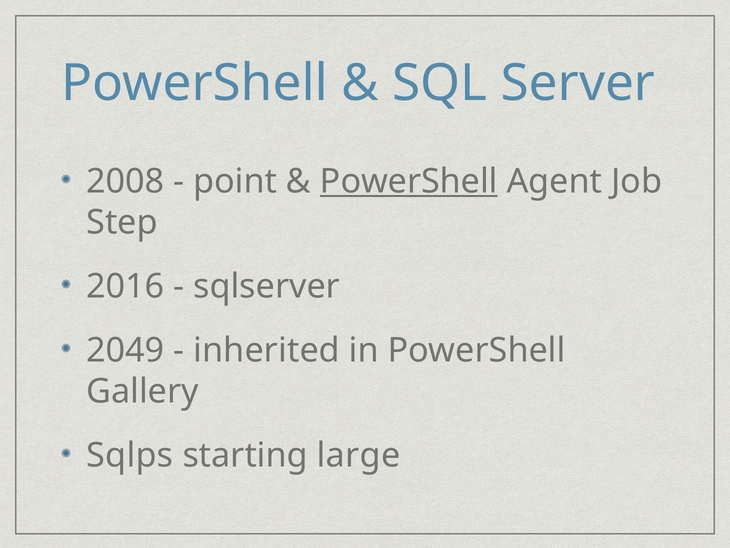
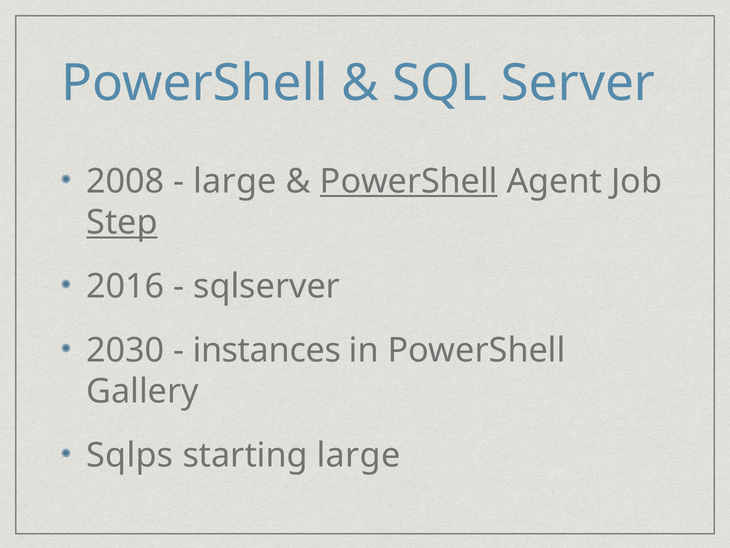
point at (235, 181): point -> large
Step underline: none -> present
2049: 2049 -> 2030
inherited: inherited -> instances
